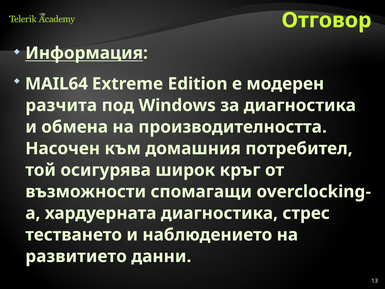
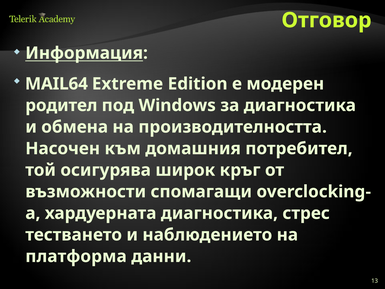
разчита: разчита -> родител
развитието: развитието -> платформа
